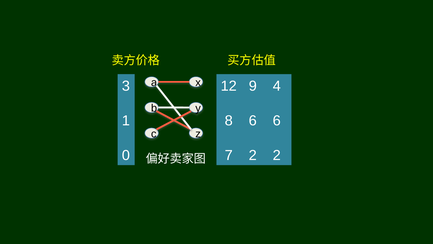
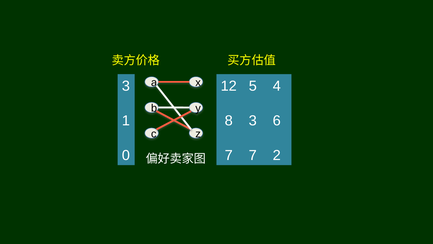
9: 9 -> 5
8 6: 6 -> 3
7 2: 2 -> 7
